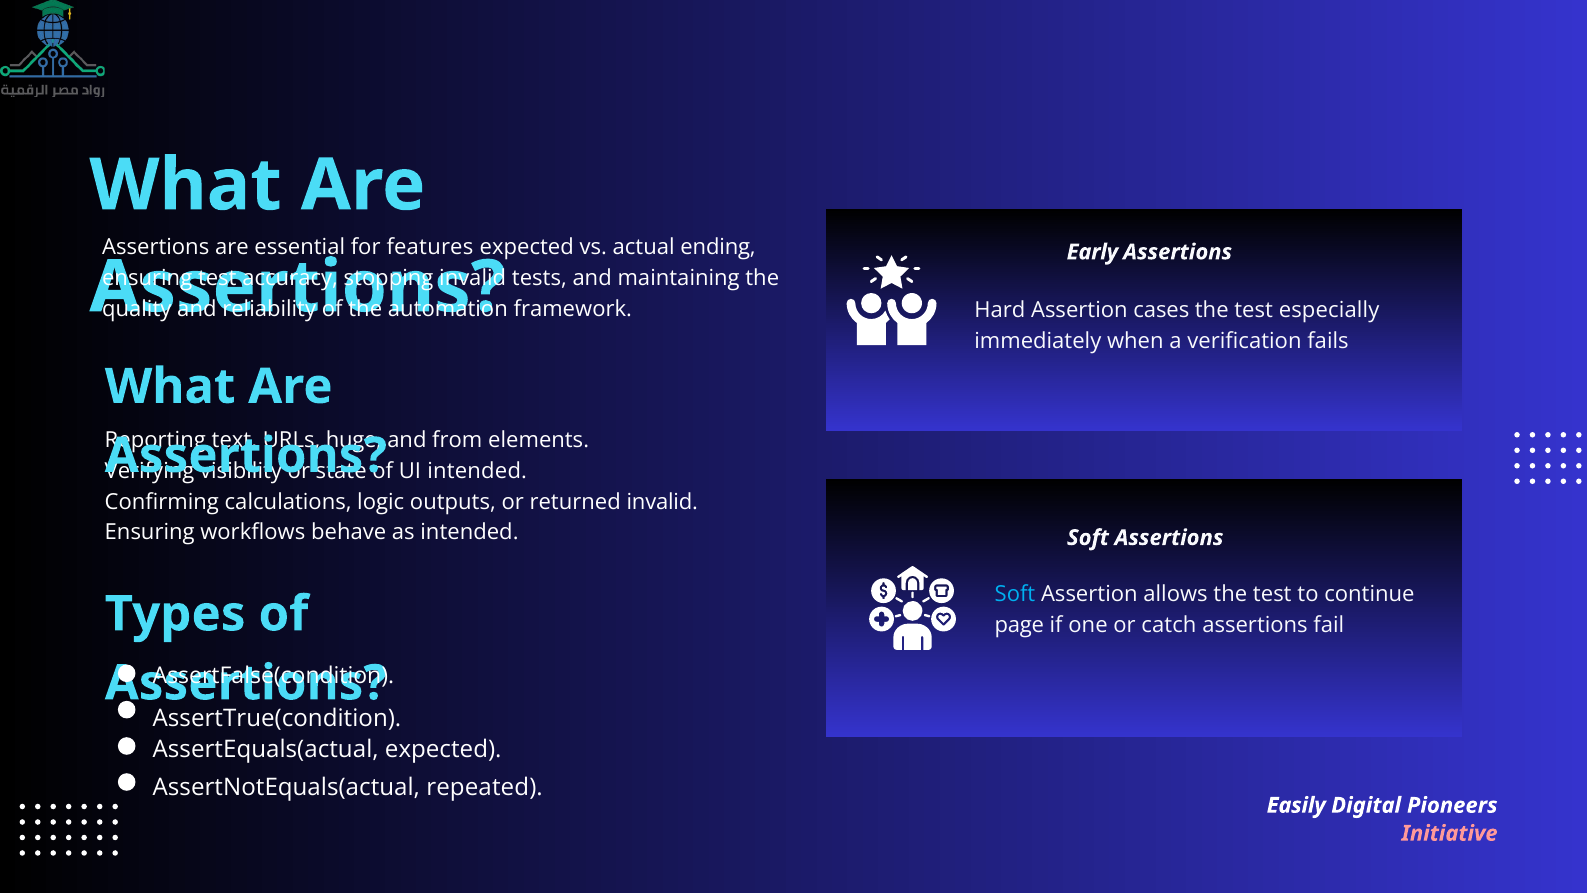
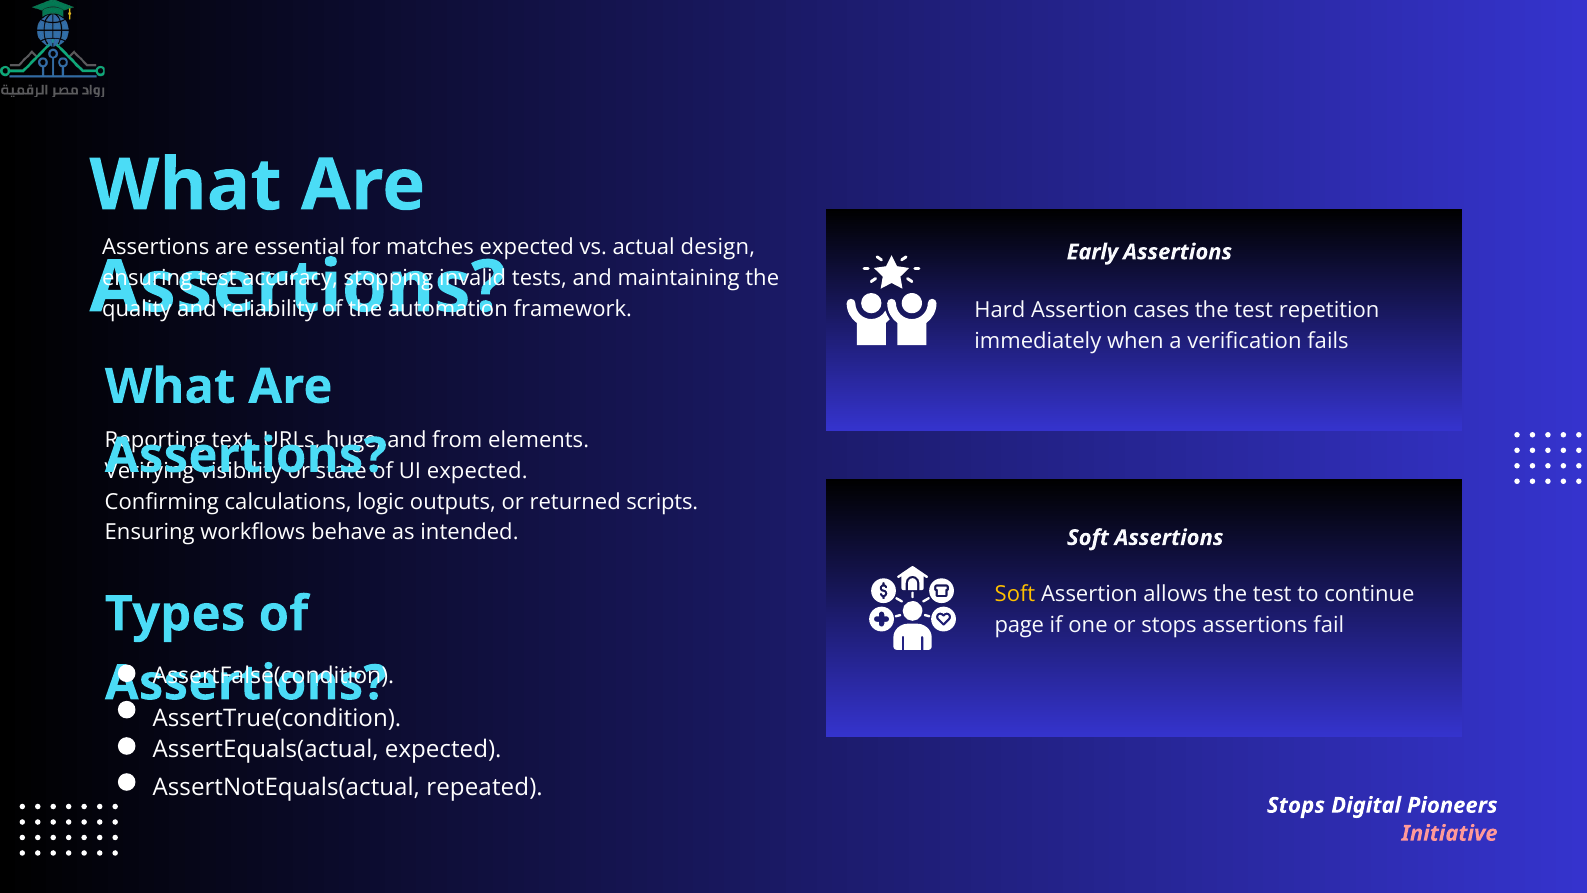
features: features -> matches
ending: ending -> design
especially: especially -> repetition
UI intended: intended -> expected
returned invalid: invalid -> scripts
Soft at (1015, 594) colour: light blue -> yellow
or catch: catch -> stops
Easily at (1296, 805): Easily -> Stops
